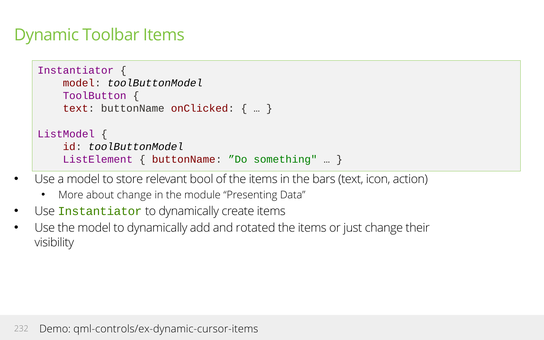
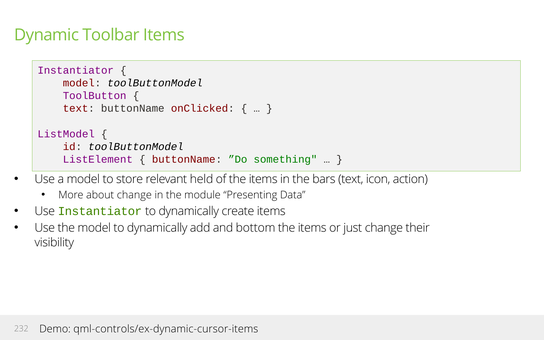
bool: bool -> held
rotated: rotated -> bottom
